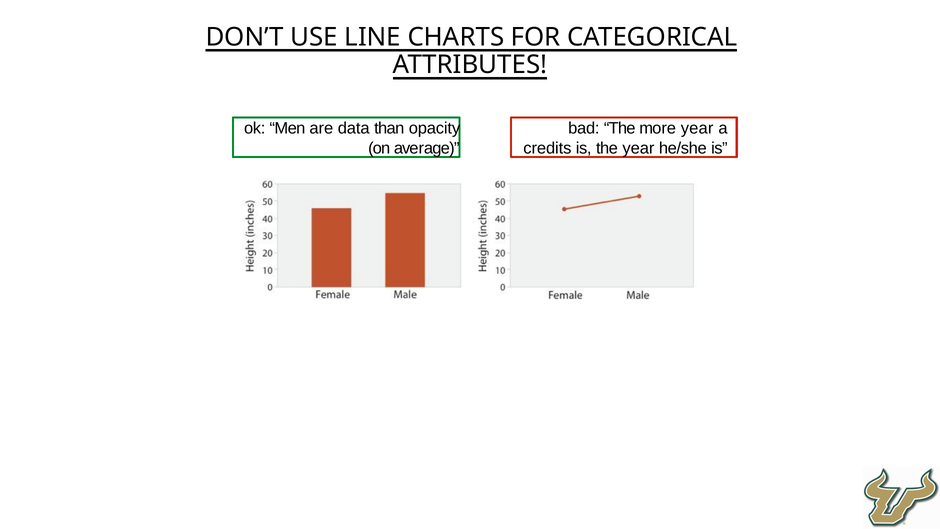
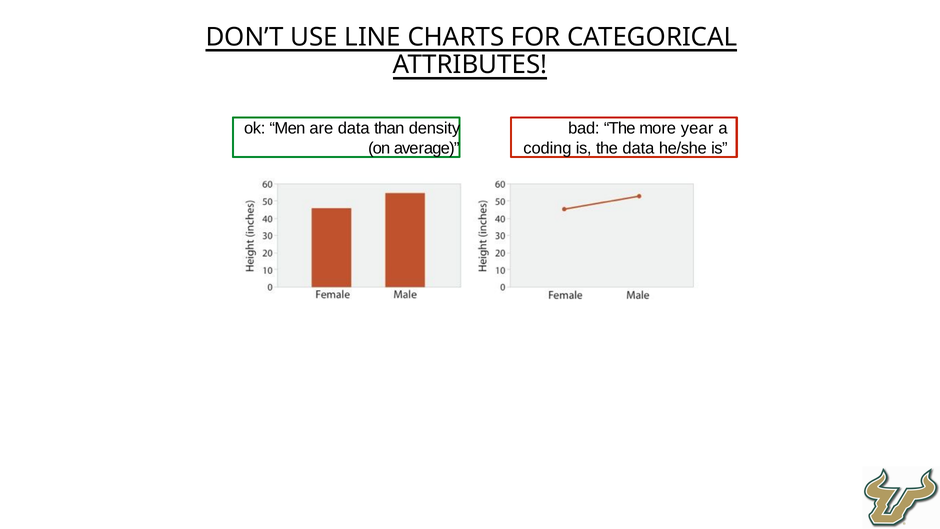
opacity: opacity -> density
credits: credits -> coding
the year: year -> data
